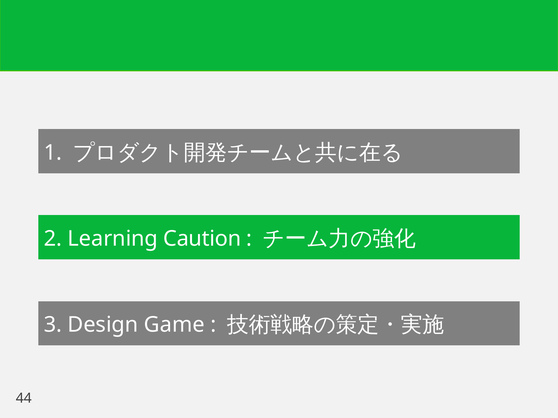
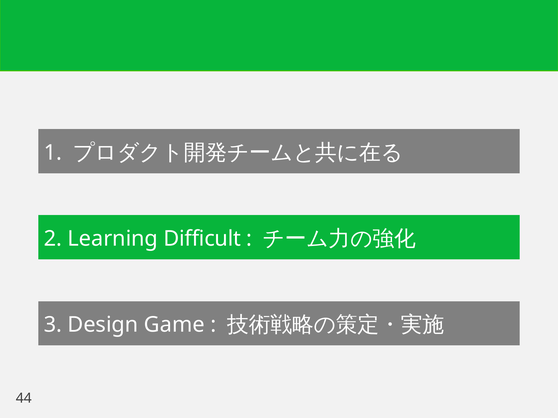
Caution: Caution -> Difficult
